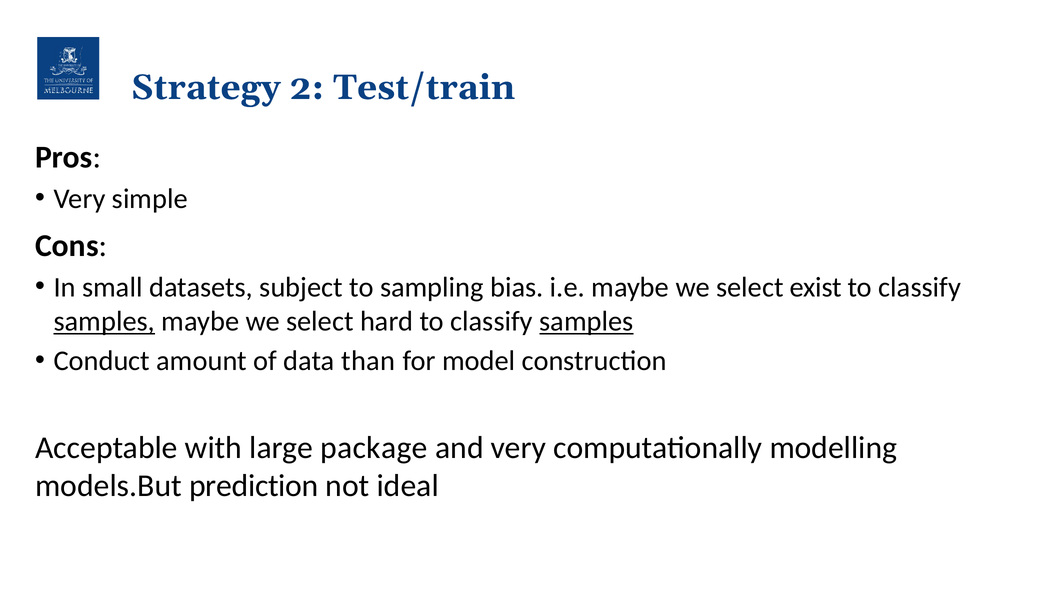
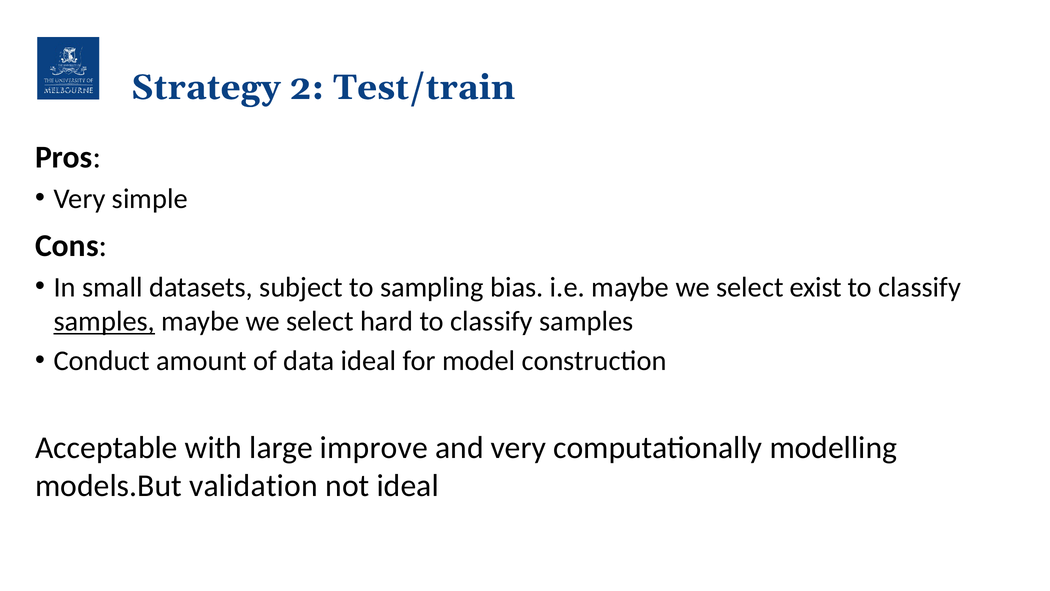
samples at (586, 321) underline: present -> none
data than: than -> ideal
package: package -> improve
prediction: prediction -> validation
